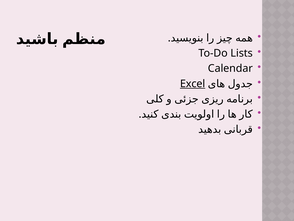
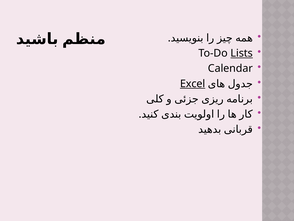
Lists underline: none -> present
